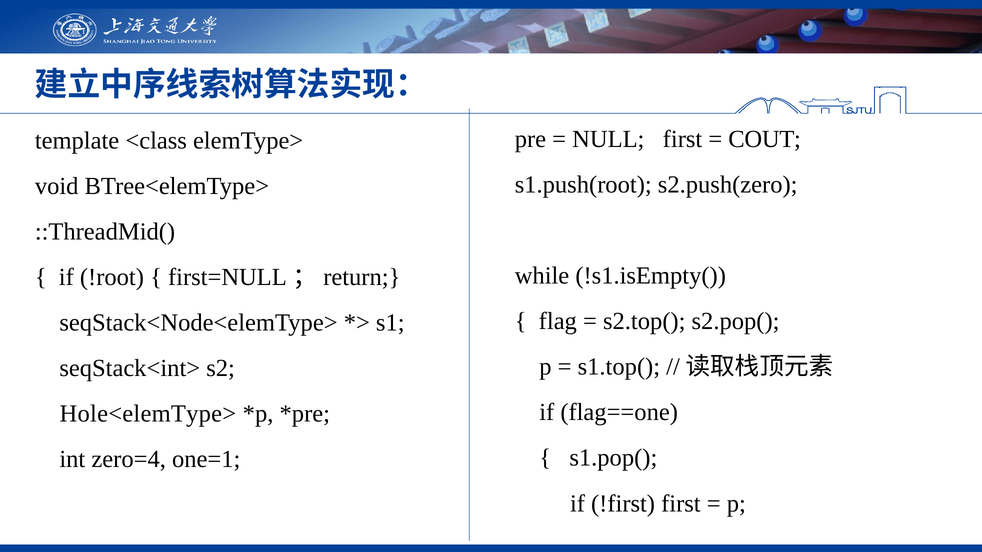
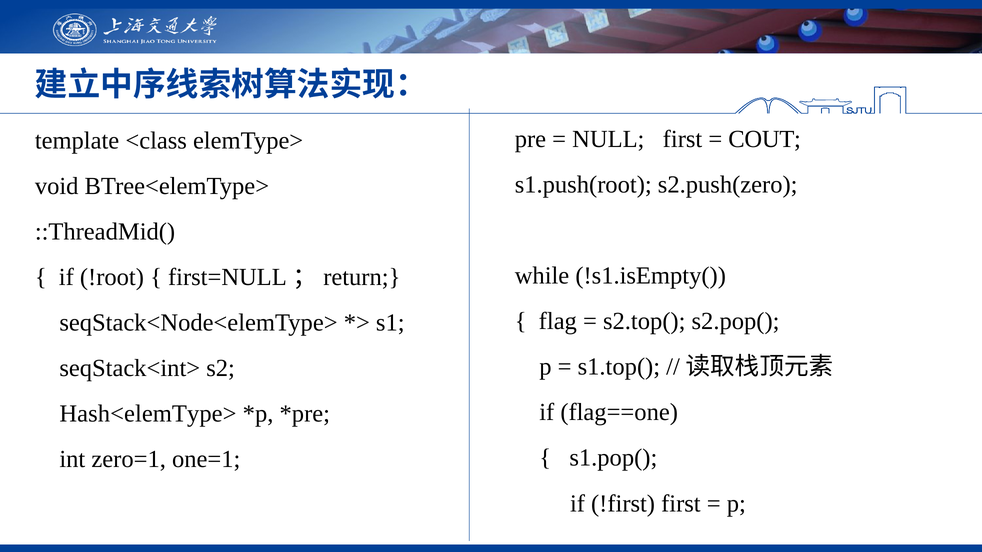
Hole<elemType>: Hole<elemType> -> Hash<elemType>
zero=4: zero=4 -> zero=1
